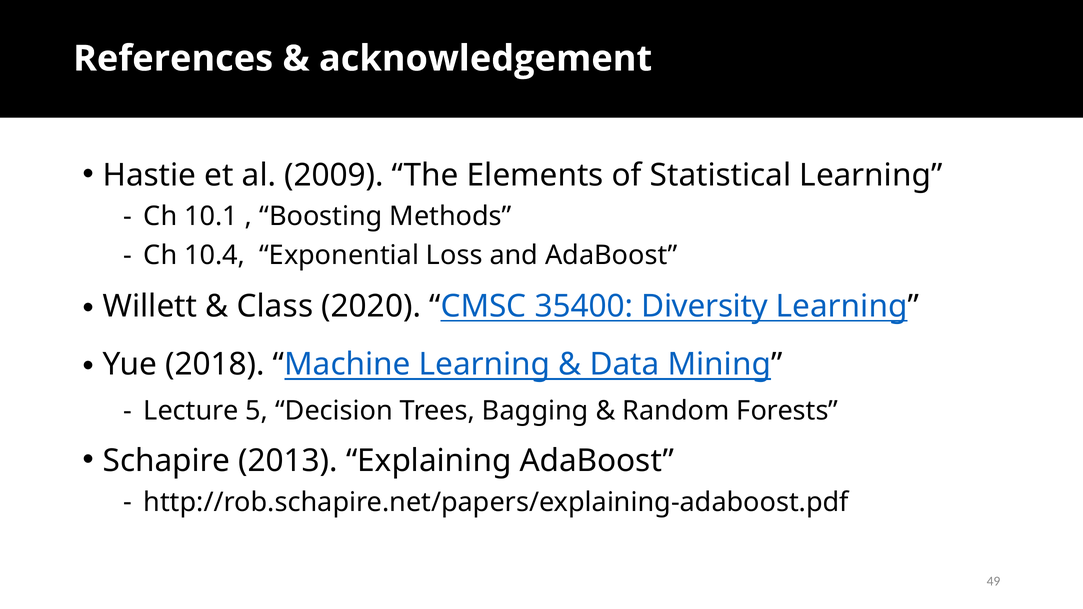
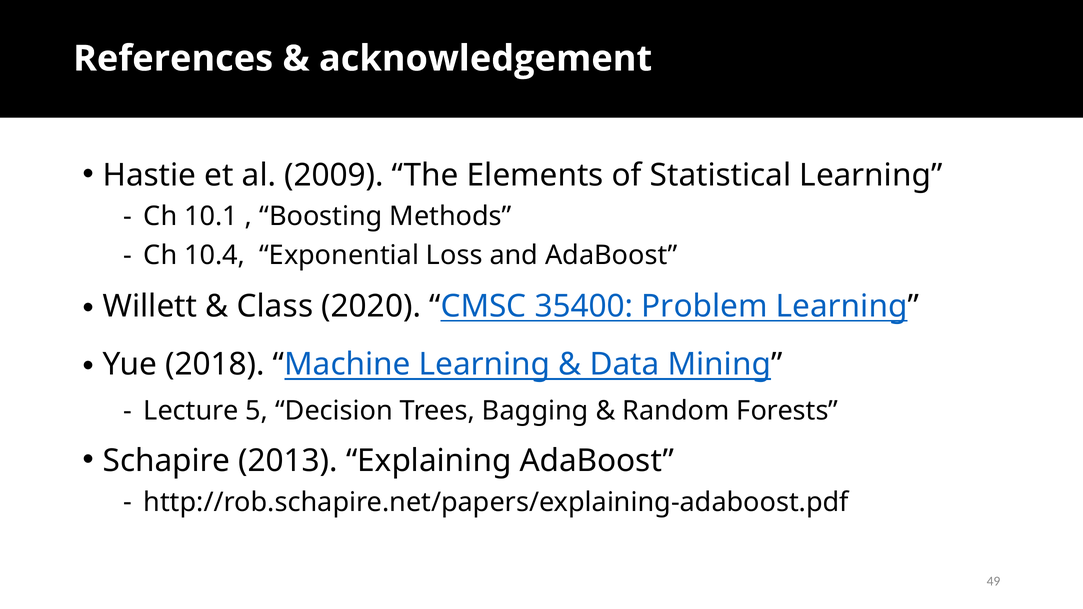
Diversity: Diversity -> Problem
